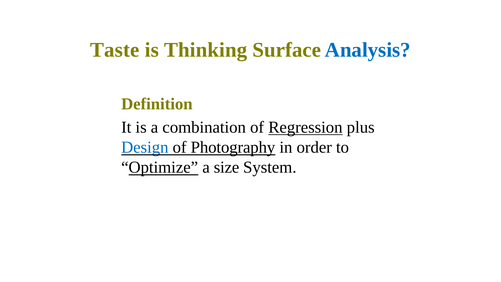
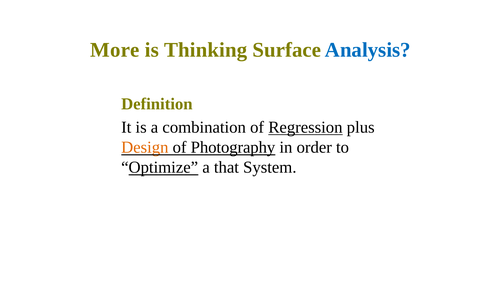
Taste: Taste -> More
Design colour: blue -> orange
size: size -> that
